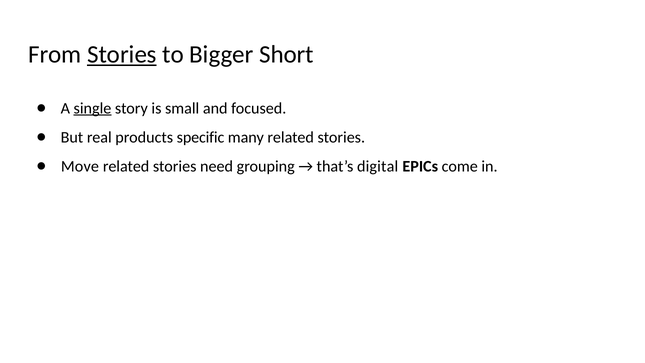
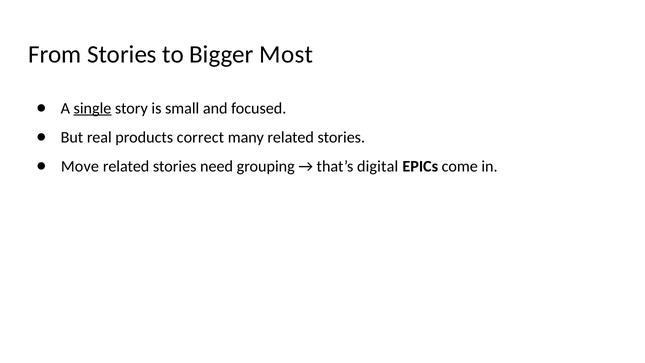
Stories at (122, 55) underline: present -> none
Short: Short -> Most
specific: specific -> correct
